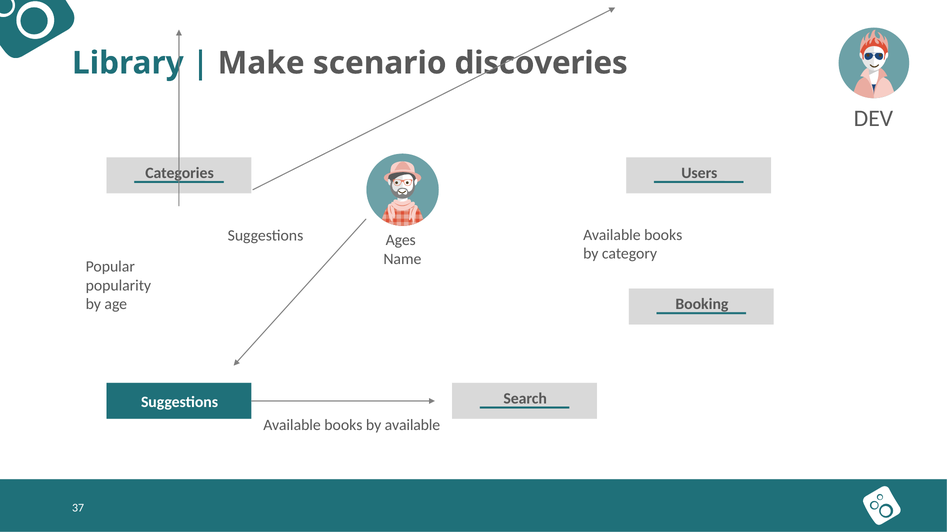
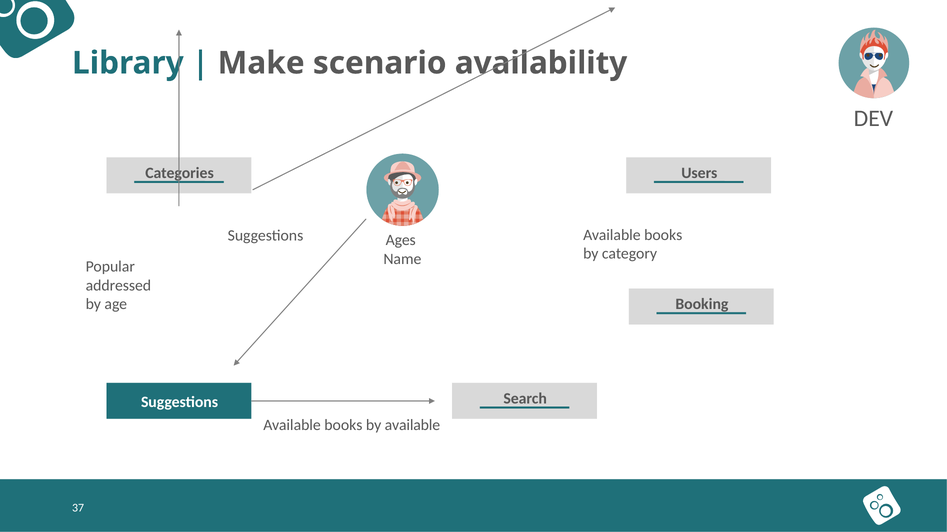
discoveries: discoveries -> availability
popularity: popularity -> addressed
